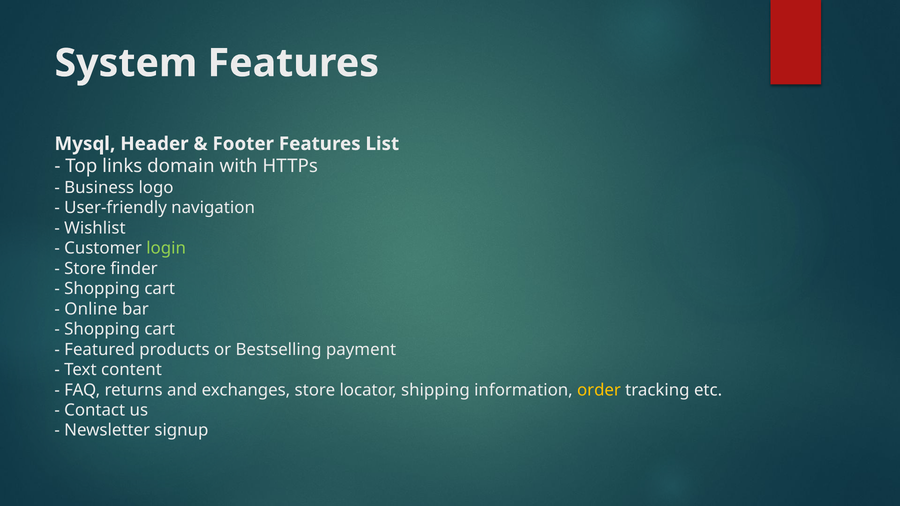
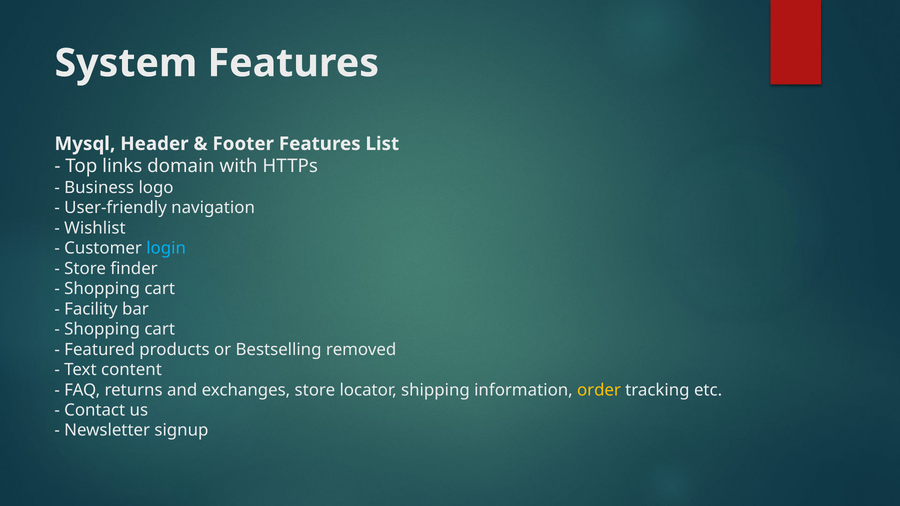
login colour: light green -> light blue
Online: Online -> Facility
payment: payment -> removed
